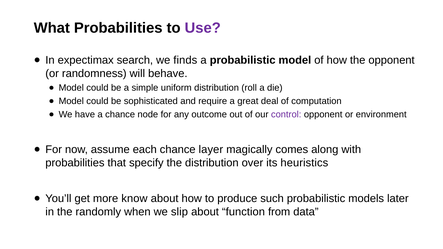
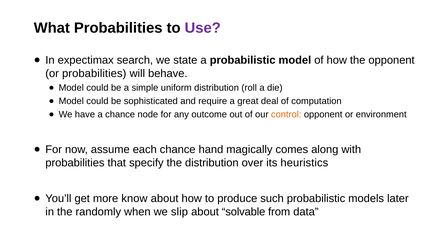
finds: finds -> state
or randomness: randomness -> probabilities
control colour: purple -> orange
layer: layer -> hand
function: function -> solvable
